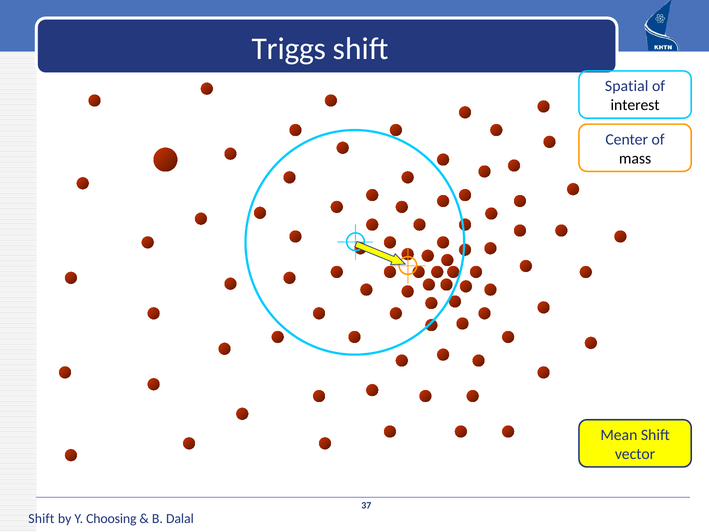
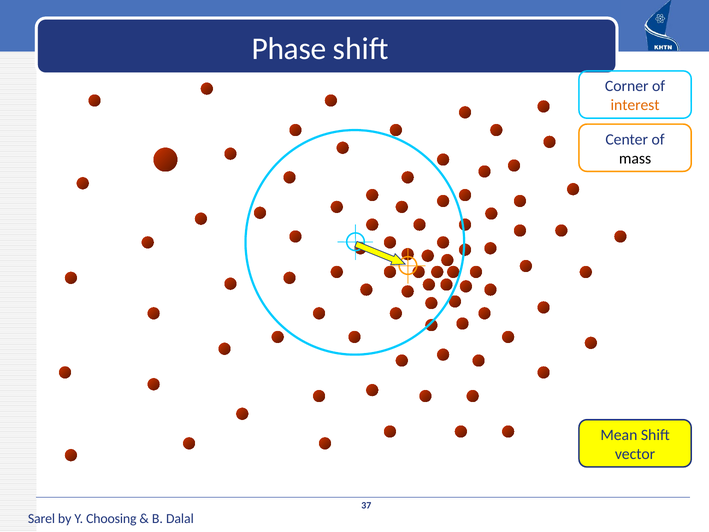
Triggs: Triggs -> Phase
Spatial: Spatial -> Corner
interest colour: black -> orange
Shift at (41, 519): Shift -> Sarel
